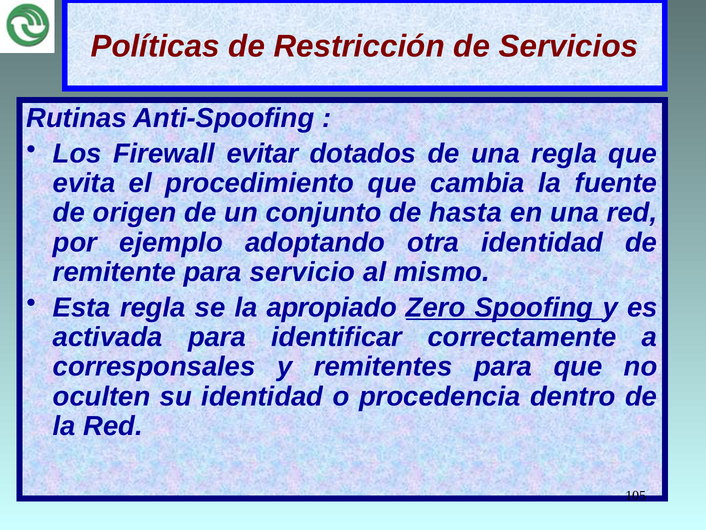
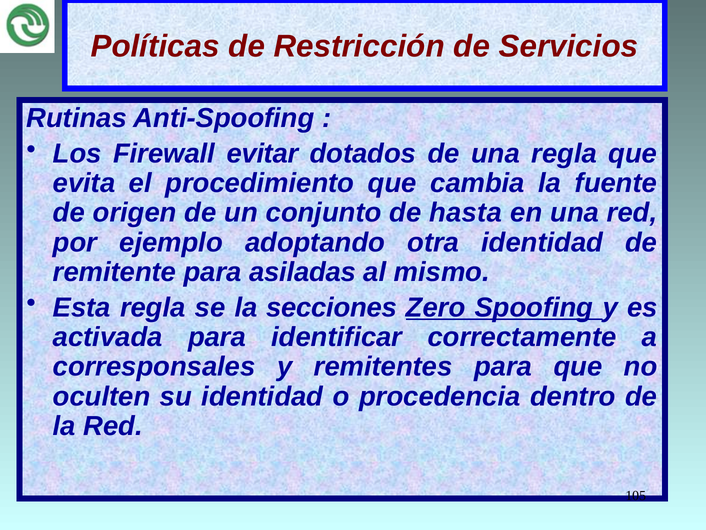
servicio: servicio -> asiladas
apropiado: apropiado -> secciones
